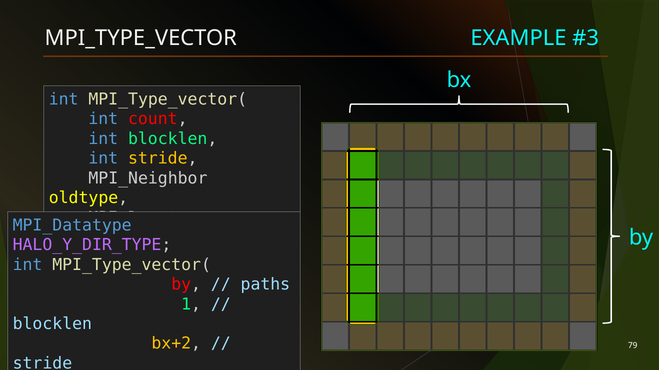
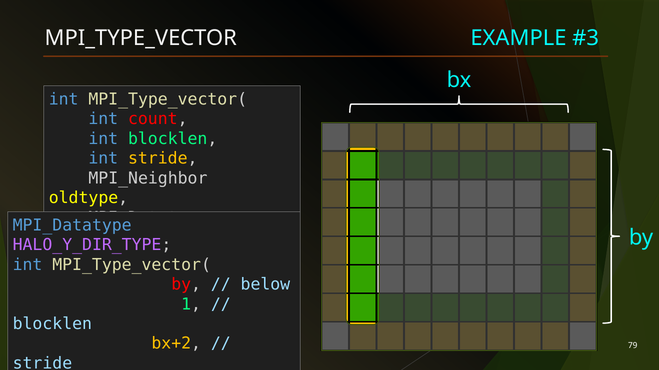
paths: paths -> below
